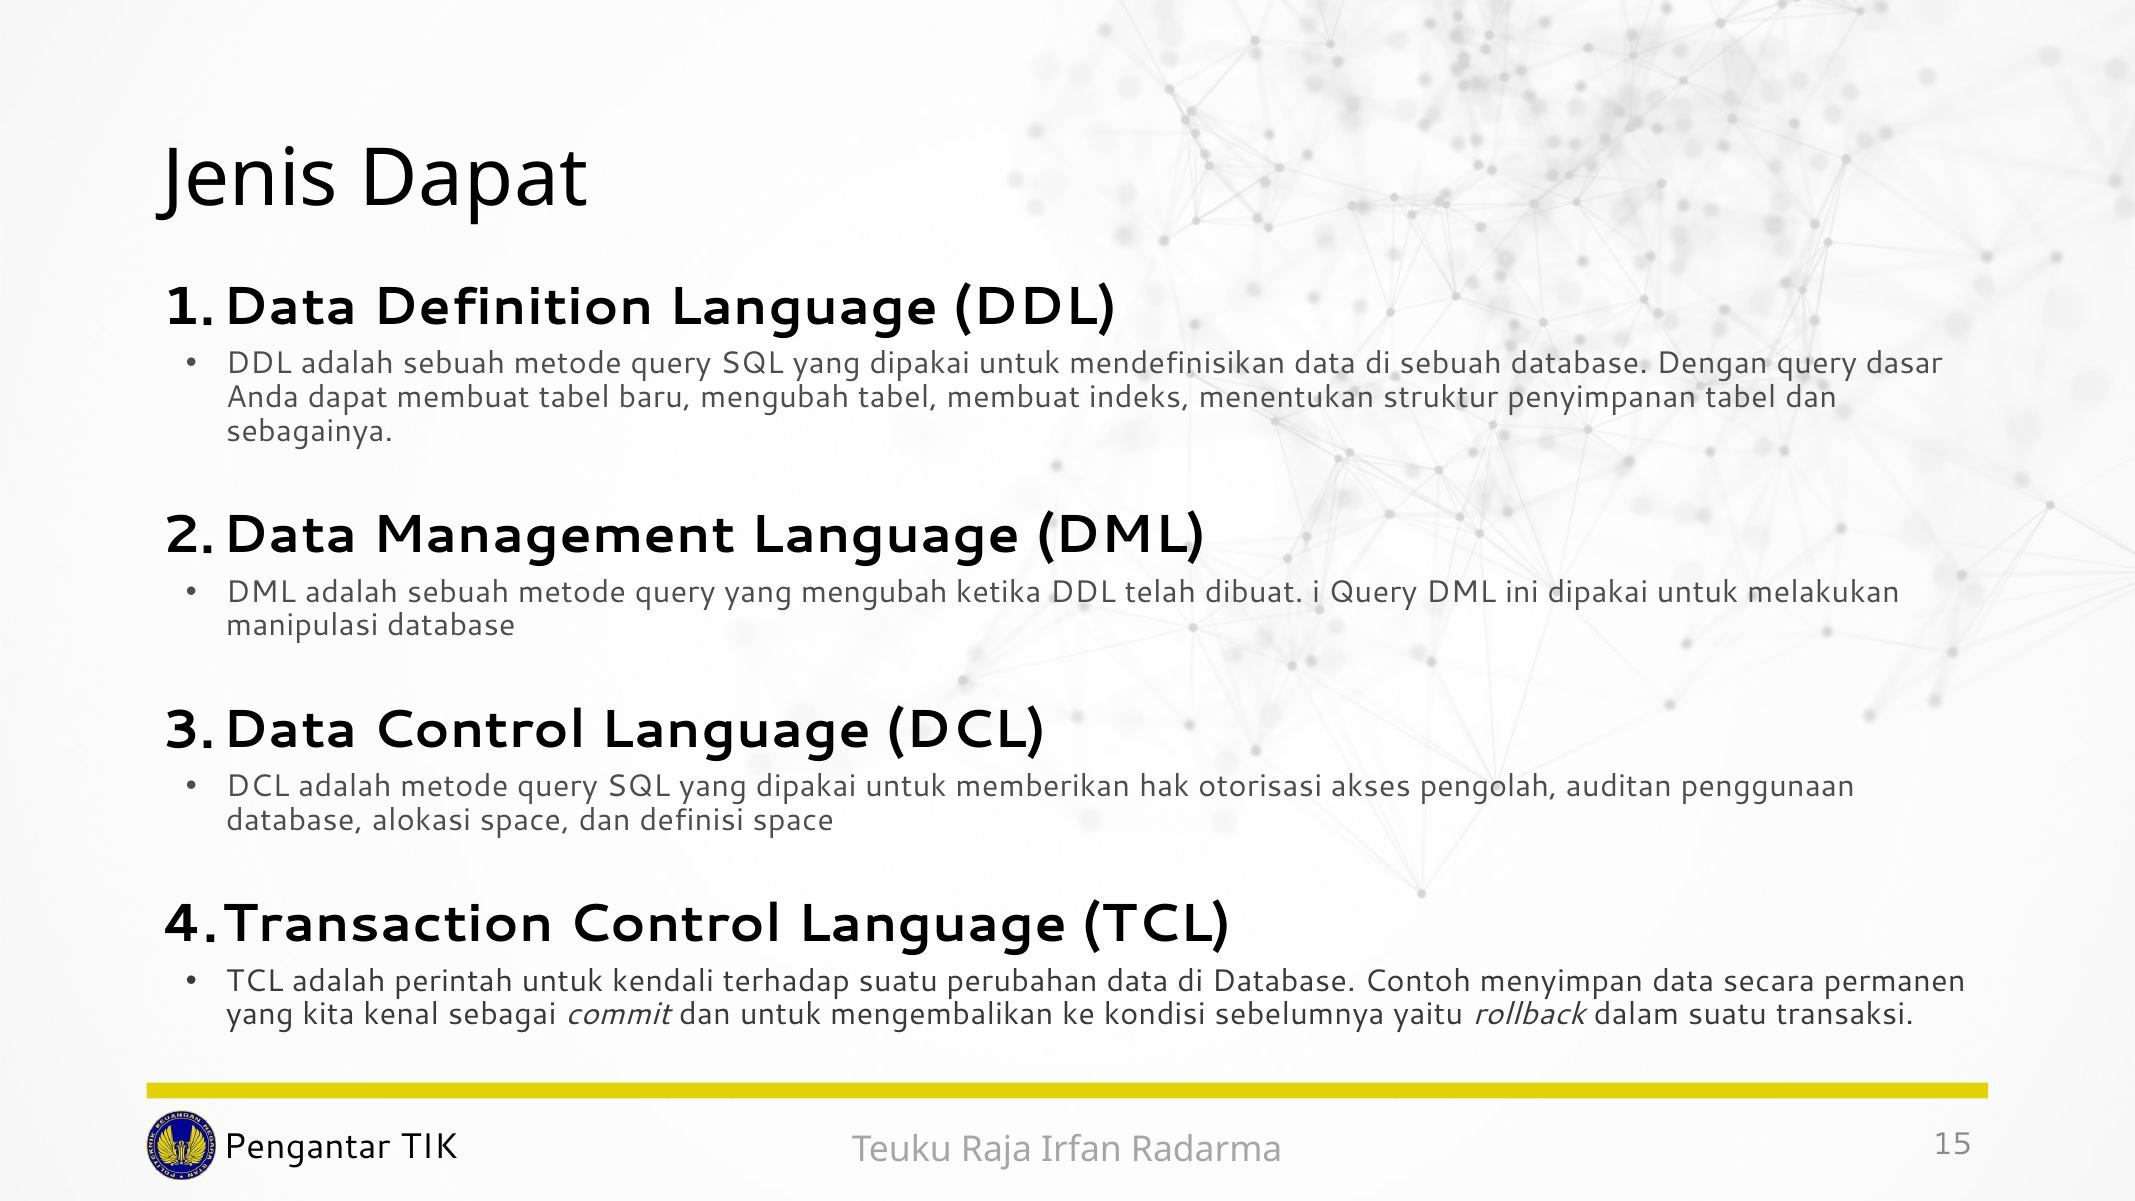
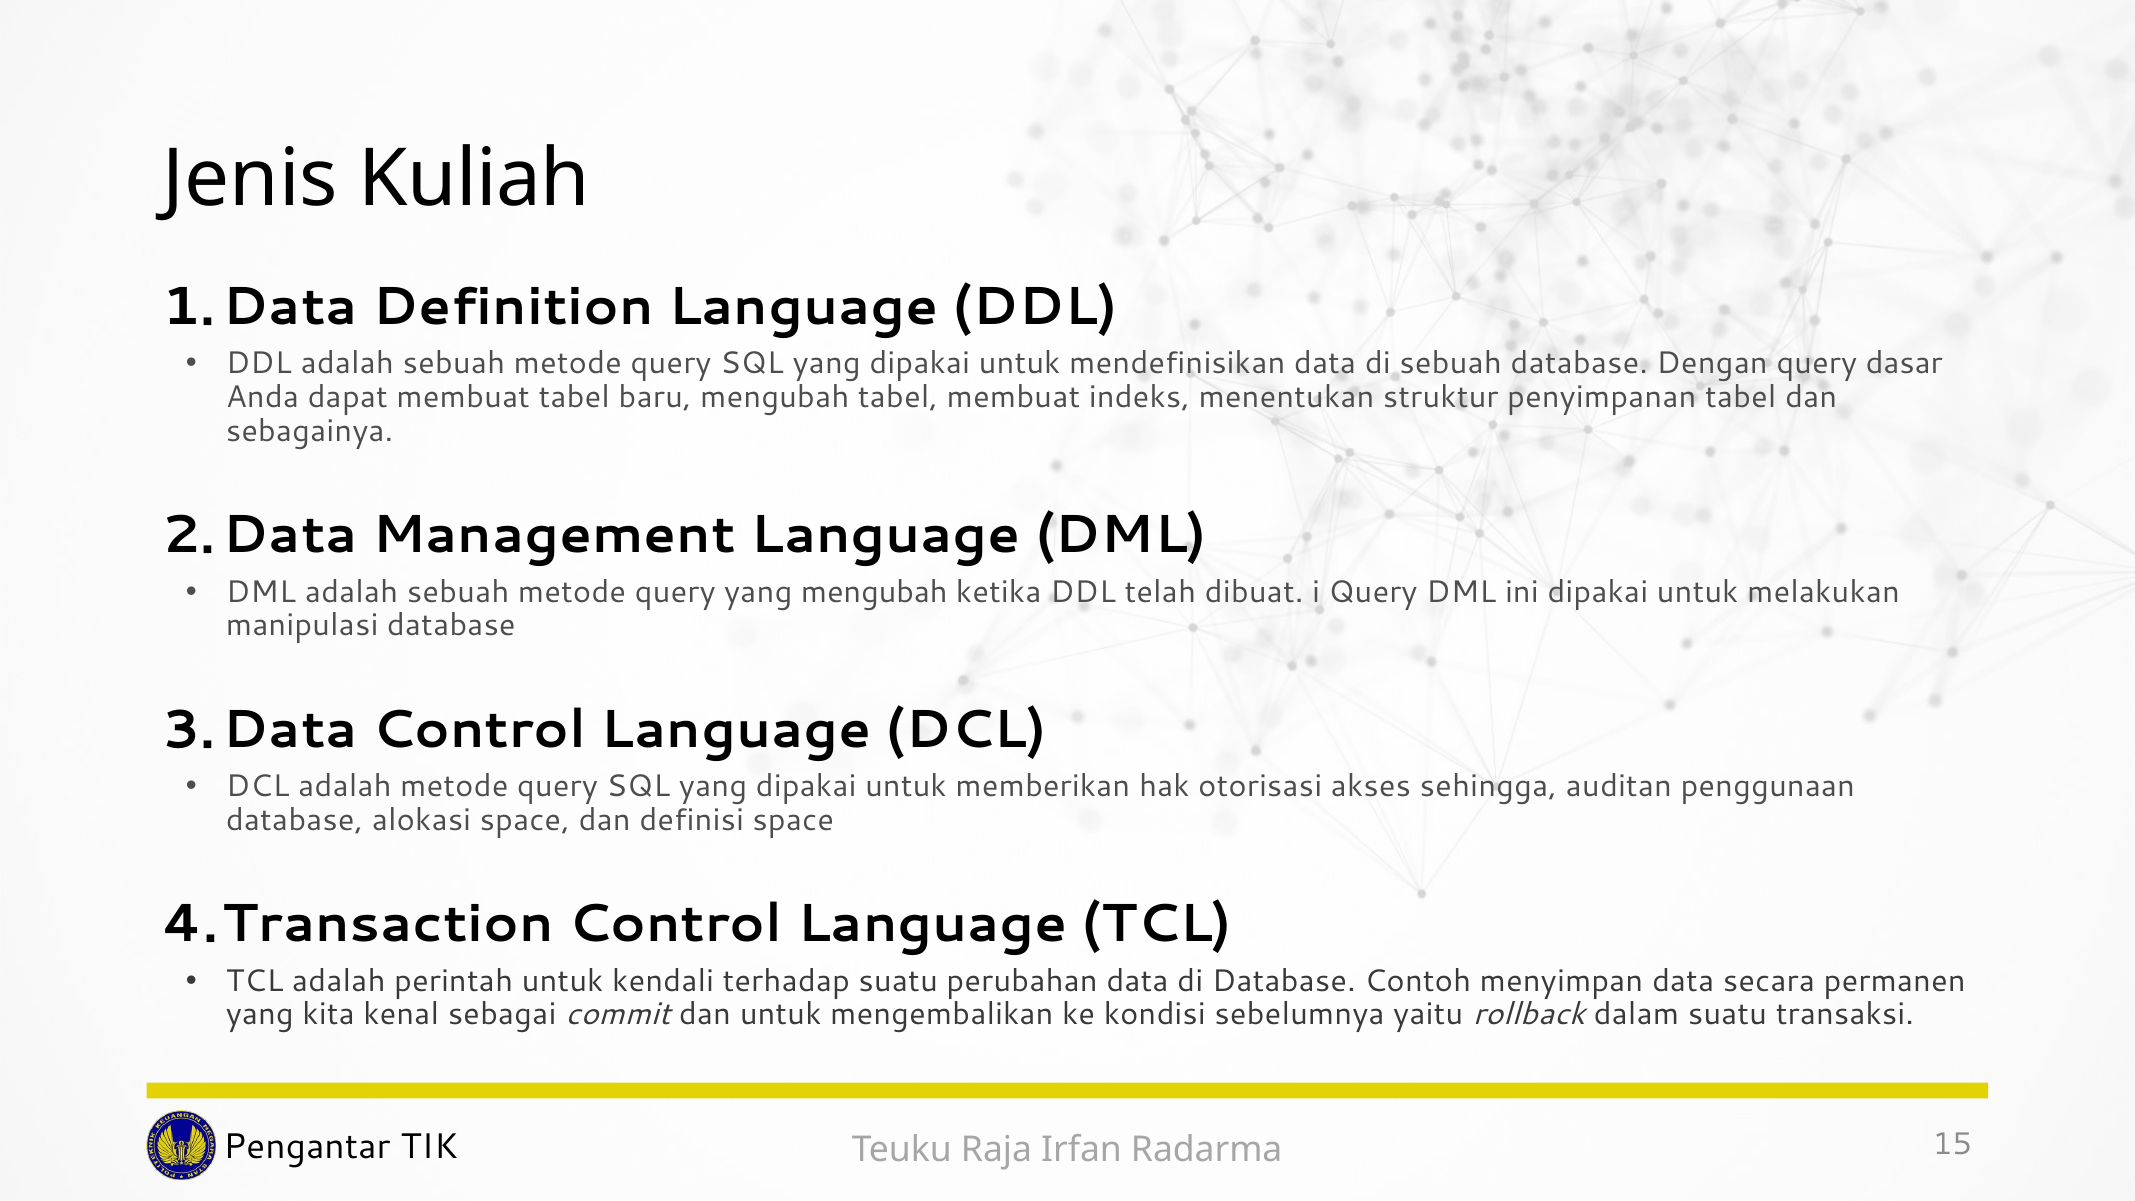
Jenis Dapat: Dapat -> Kuliah
pengolah: pengolah -> sehingga
